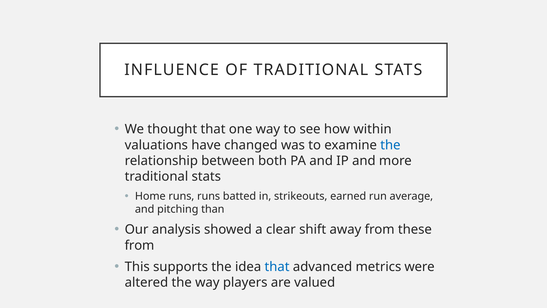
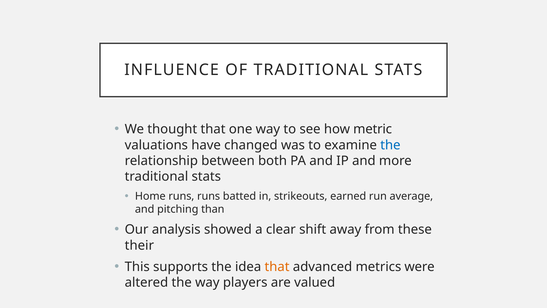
within: within -> metric
from at (139, 245): from -> their
that at (277, 267) colour: blue -> orange
